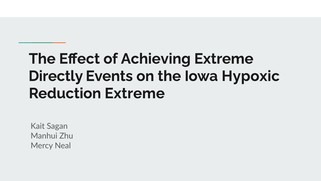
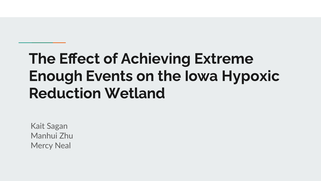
Directly: Directly -> Enough
Reduction Extreme: Extreme -> Wetland
